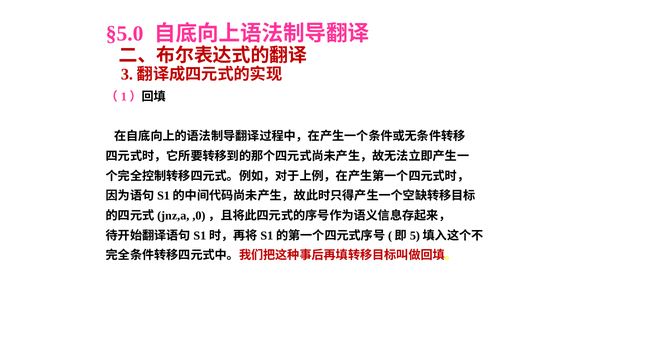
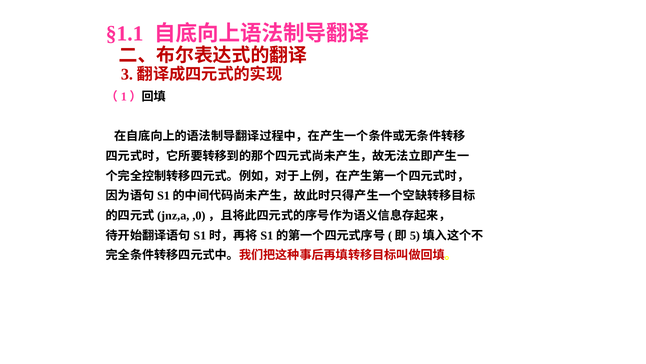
§5.0: §5.0 -> §1.1
